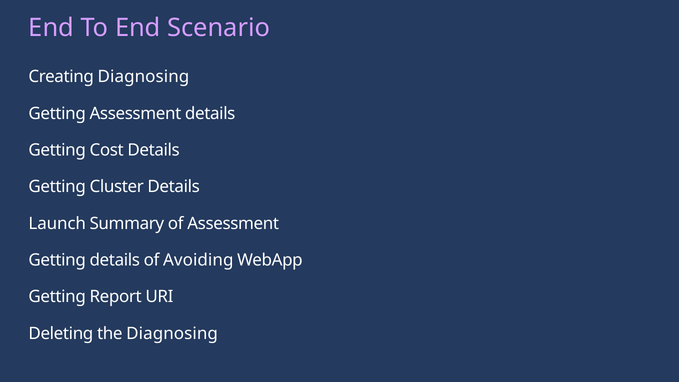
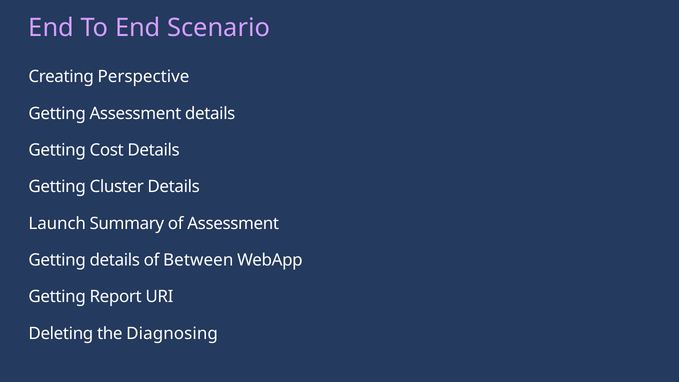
Creating Diagnosing: Diagnosing -> Perspective
Avoiding: Avoiding -> Between
